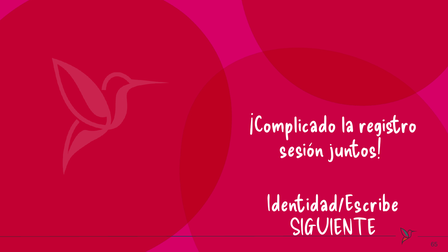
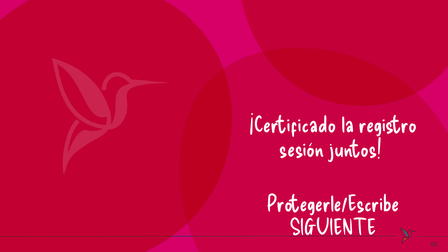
¡Complicado: ¡Complicado -> ¡Certificado
Identidad/Escribe: Identidad/Escribe -> Protegerle/Escribe
